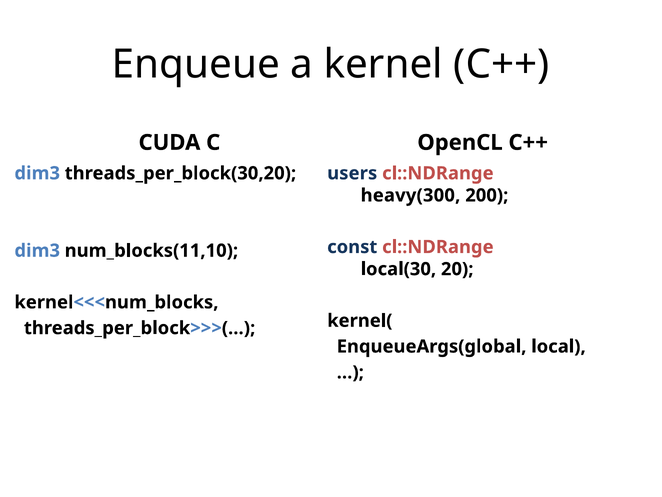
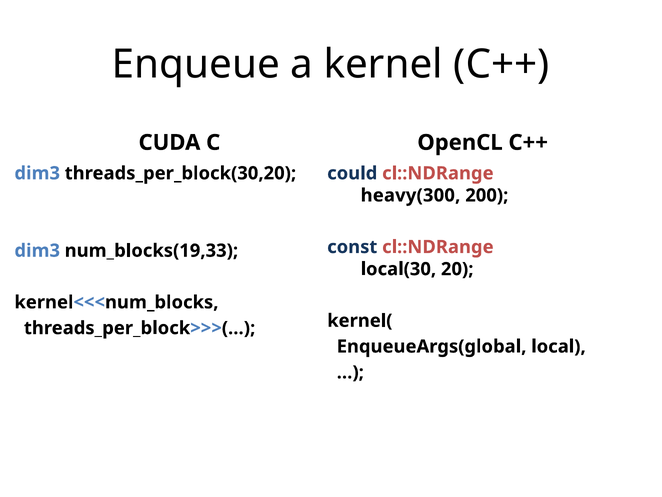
users: users -> could
num_blocks(11,10: num_blocks(11,10 -> num_blocks(19,33
